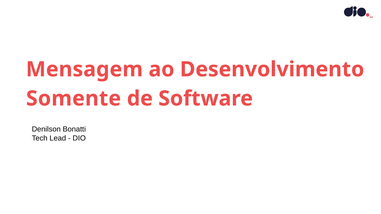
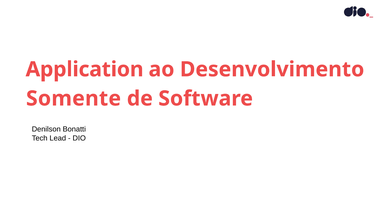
Mensagem: Mensagem -> Application
